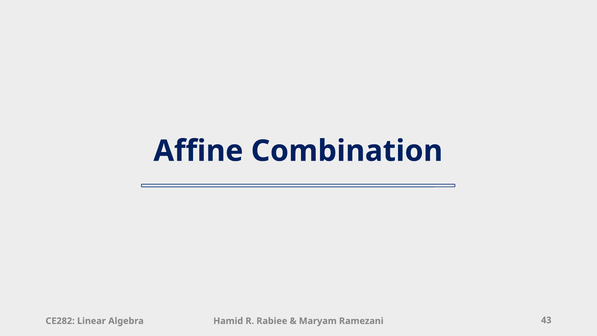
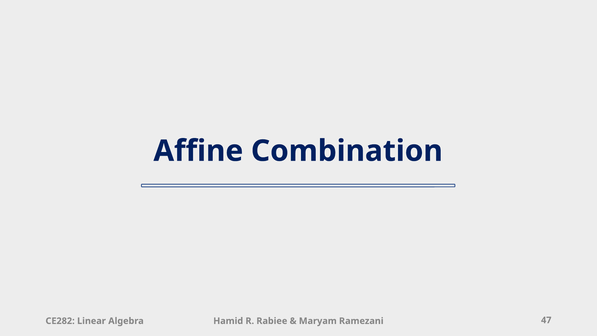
43: 43 -> 47
